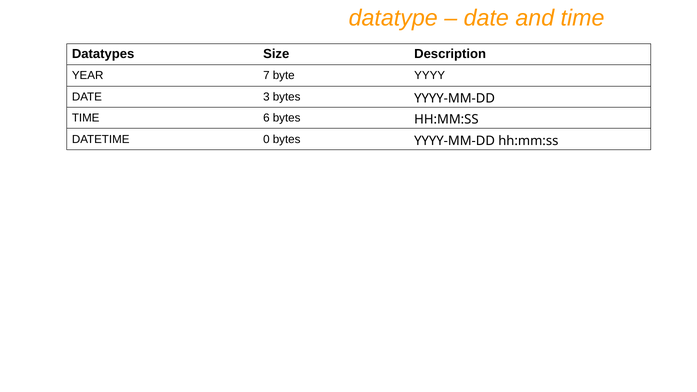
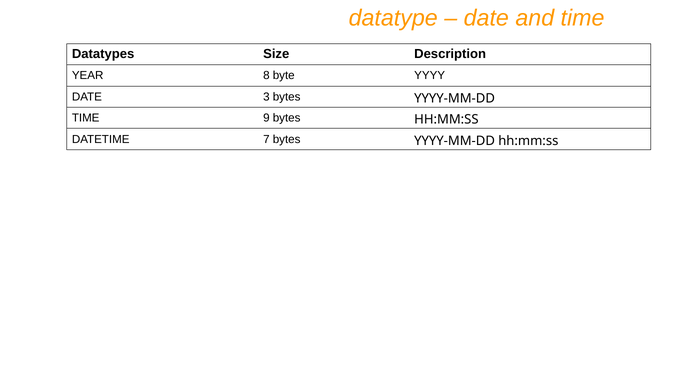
7: 7 -> 8
6: 6 -> 9
0: 0 -> 7
